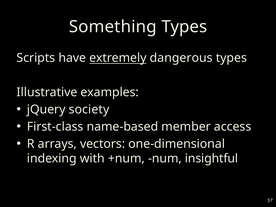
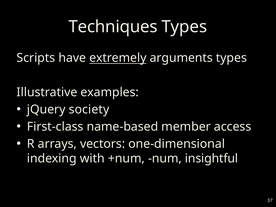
Something: Something -> Techniques
dangerous: dangerous -> arguments
